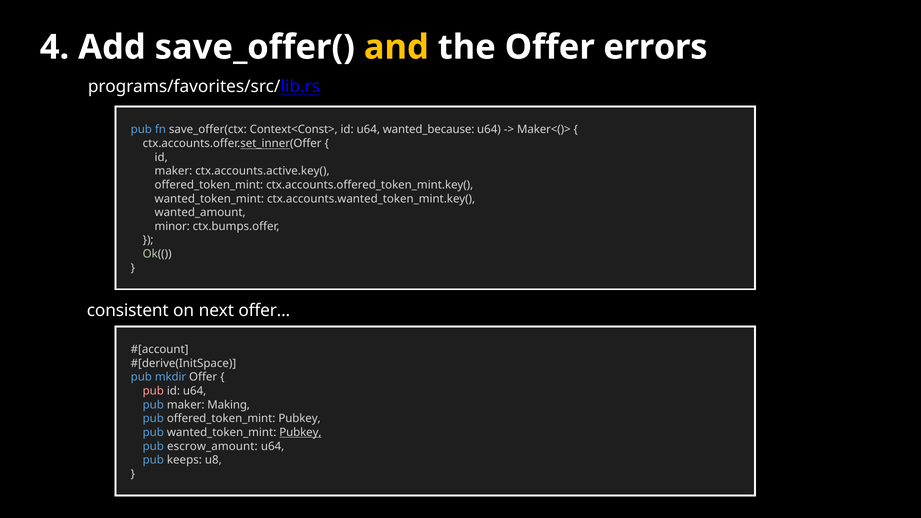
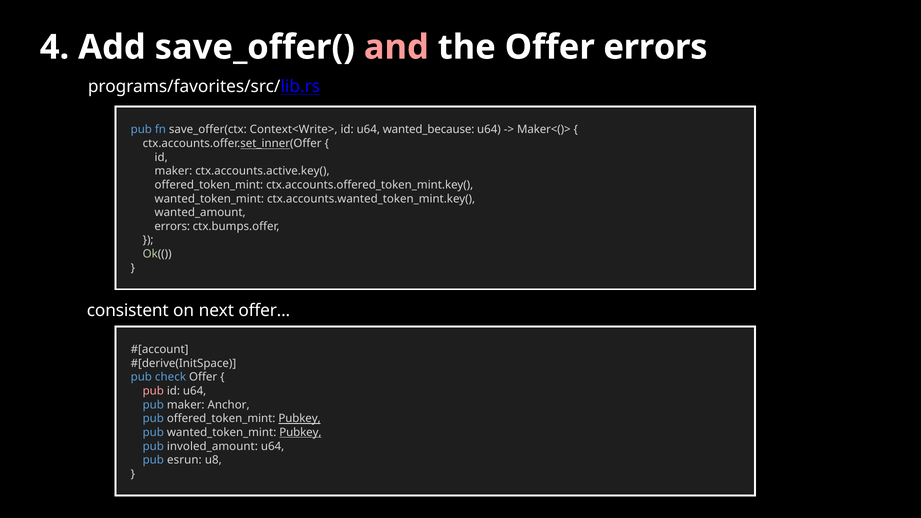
and colour: yellow -> pink
Context<Const>: Context<Const> -> Context<Write>
minor at (172, 226): minor -> errors
mkdir: mkdir -> check
Making: Making -> Anchor
Pubkey at (300, 419) underline: none -> present
escrow_amount: escrow_amount -> involed_amount
keeps: keeps -> esrun
